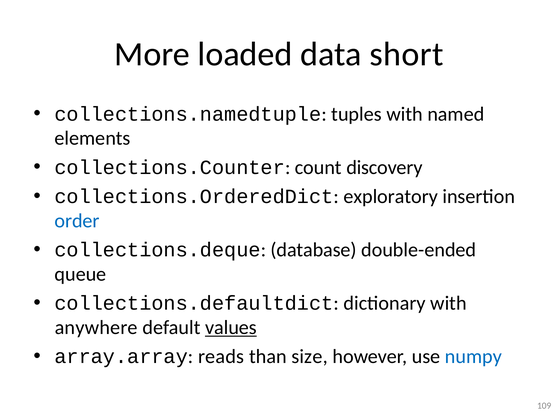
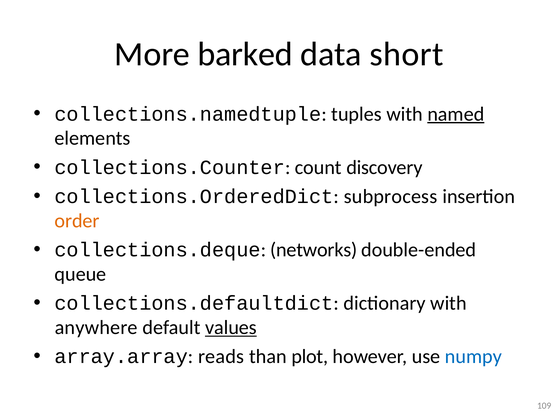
loaded: loaded -> barked
named underline: none -> present
exploratory: exploratory -> subprocess
order colour: blue -> orange
database: database -> networks
size: size -> plot
